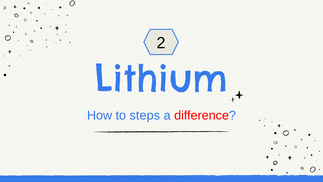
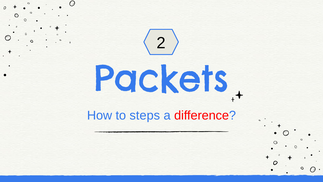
Lithium: Lithium -> Packets
